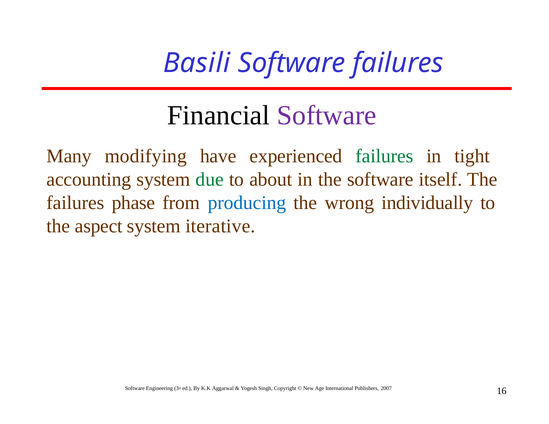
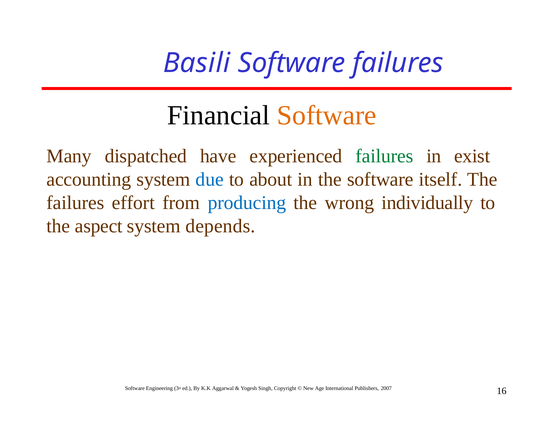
Software at (327, 115) colour: purple -> orange
modifying: modifying -> dispatched
tight: tight -> exist
due colour: green -> blue
phase: phase -> effort
iterative: iterative -> depends
